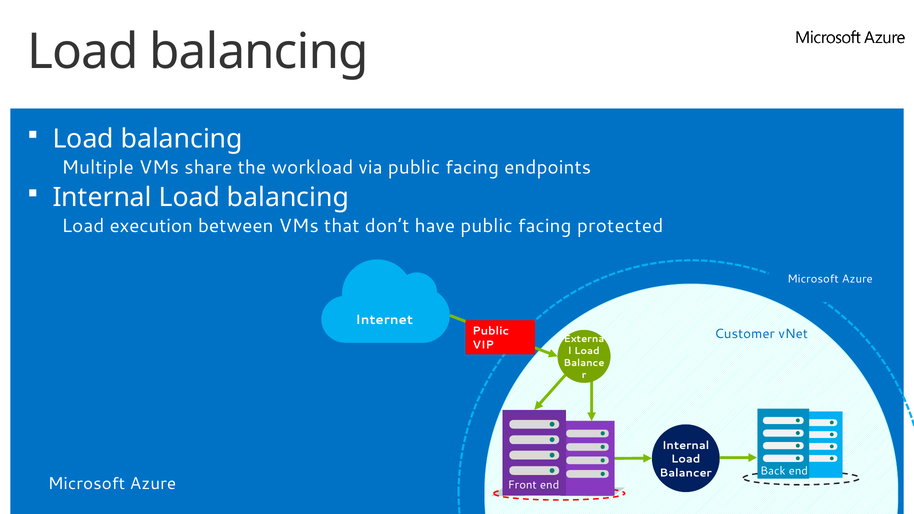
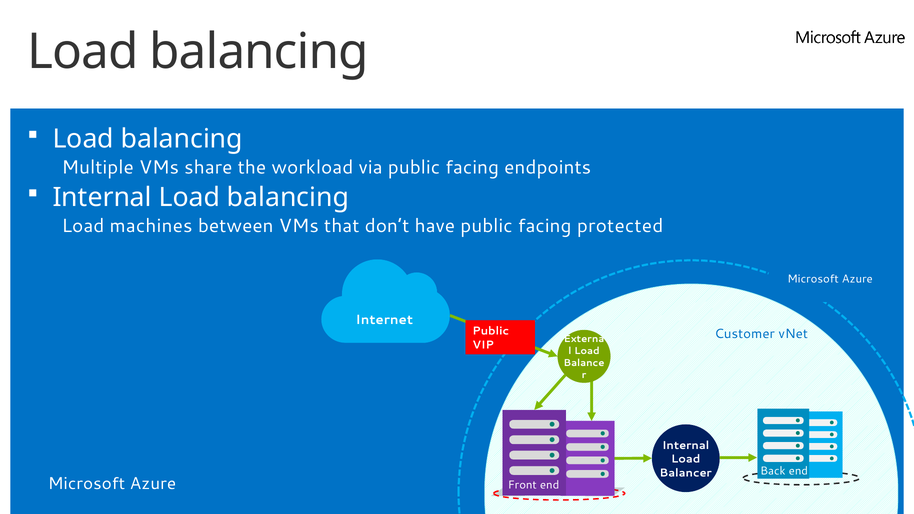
execution: execution -> machines
